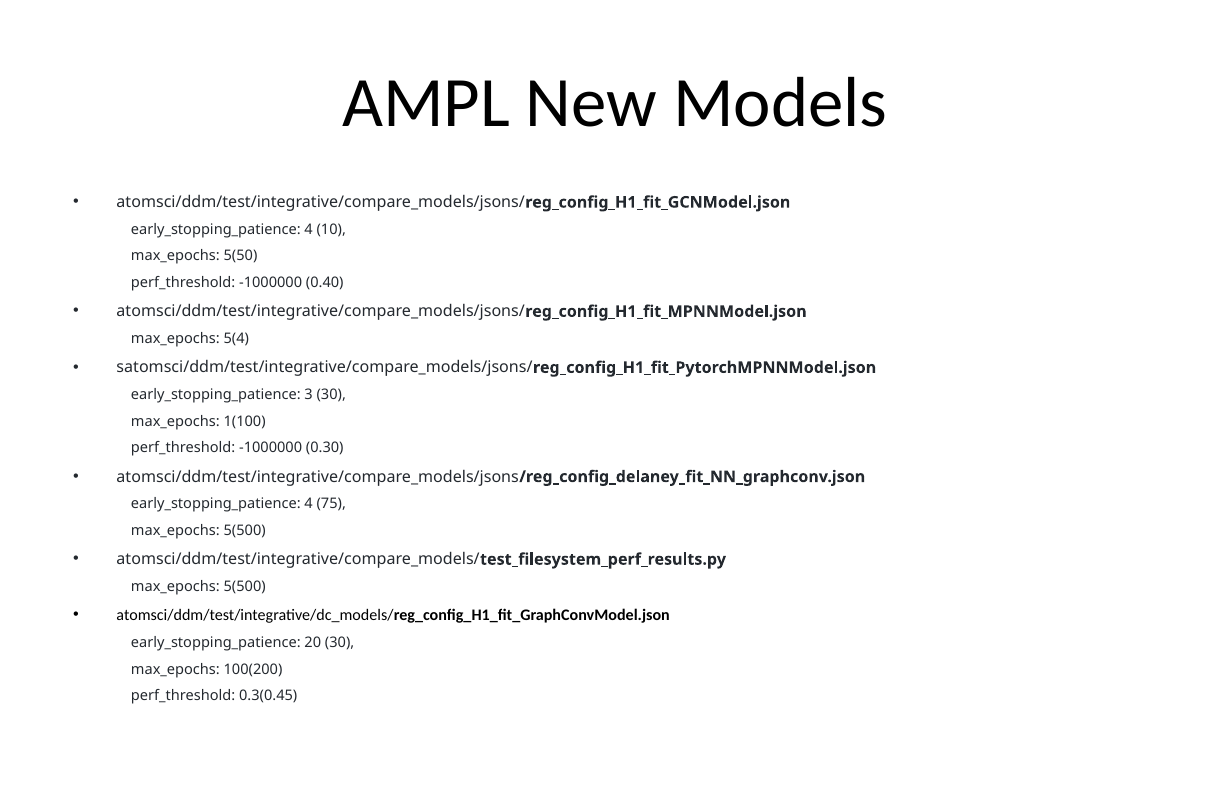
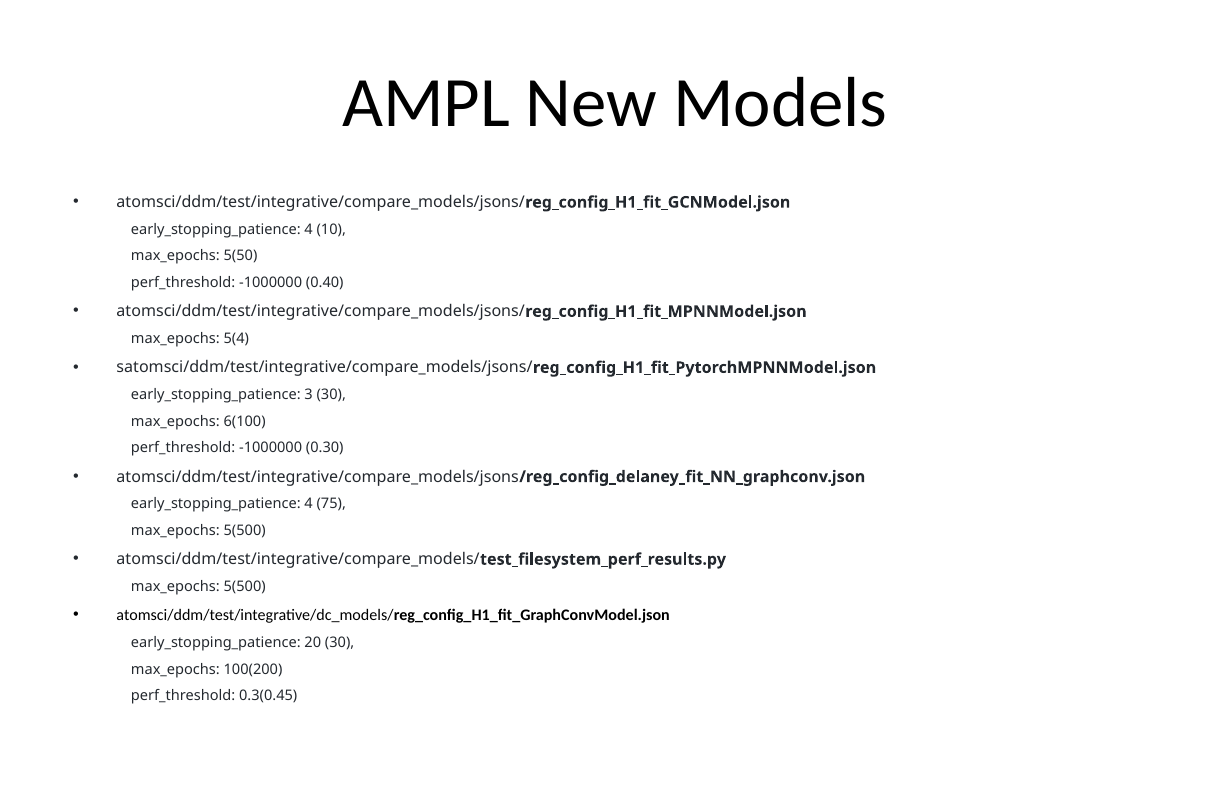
1(100: 1(100 -> 6(100
